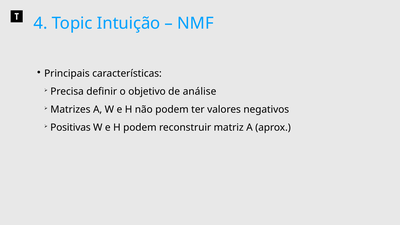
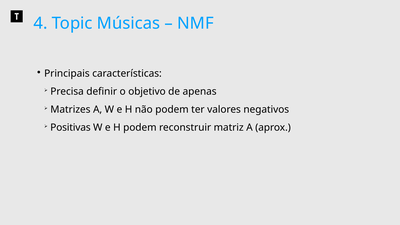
Intuição: Intuição -> Músicas
análise: análise -> apenas
